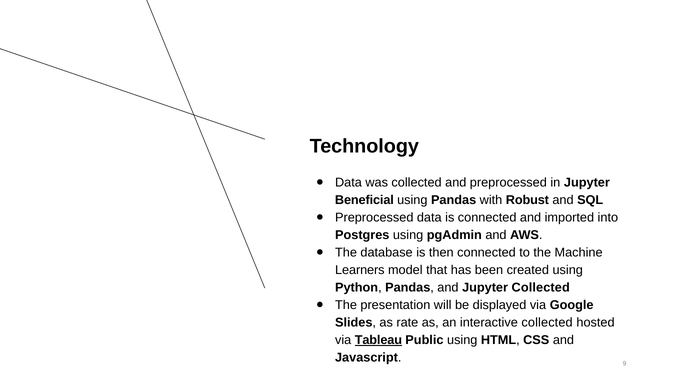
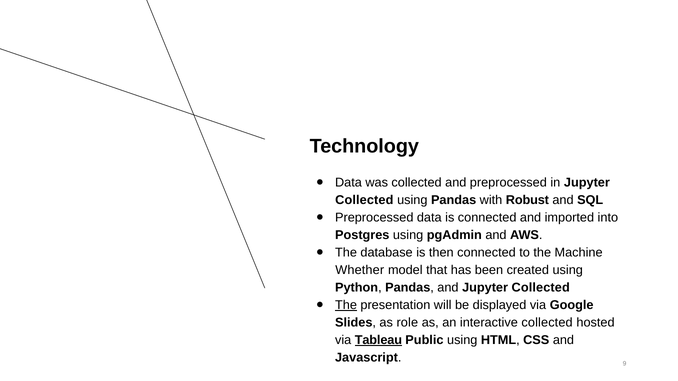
Beneficial at (364, 200): Beneficial -> Collected
Learners: Learners -> Whether
The at (346, 305) underline: none -> present
rate: rate -> role
